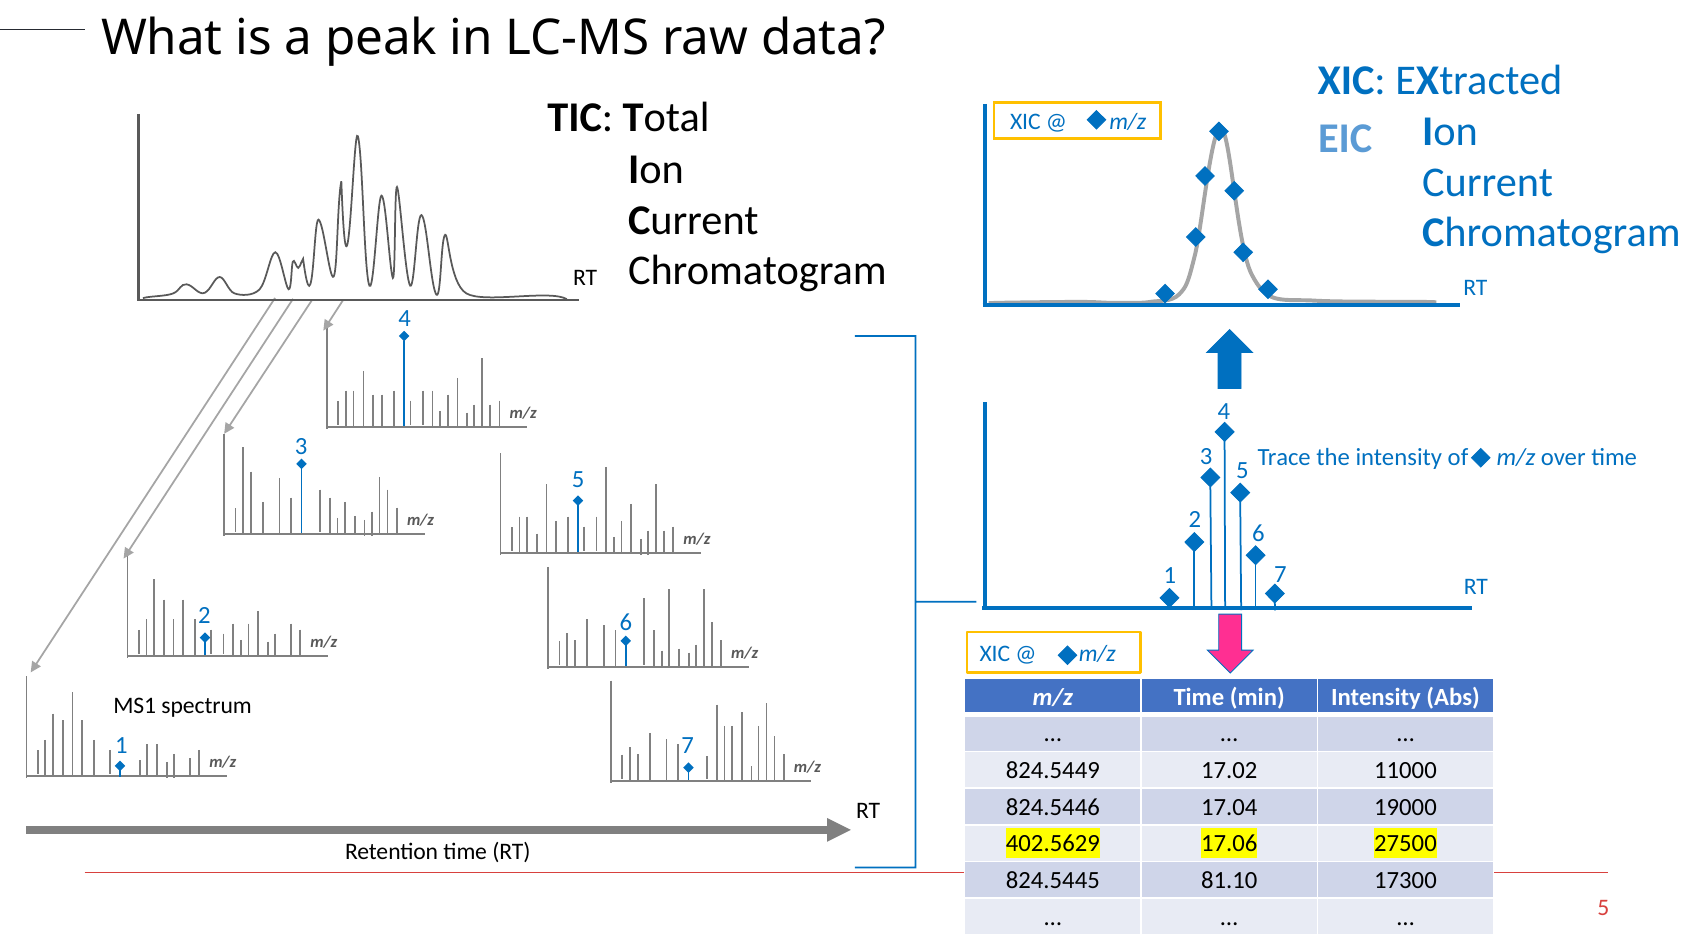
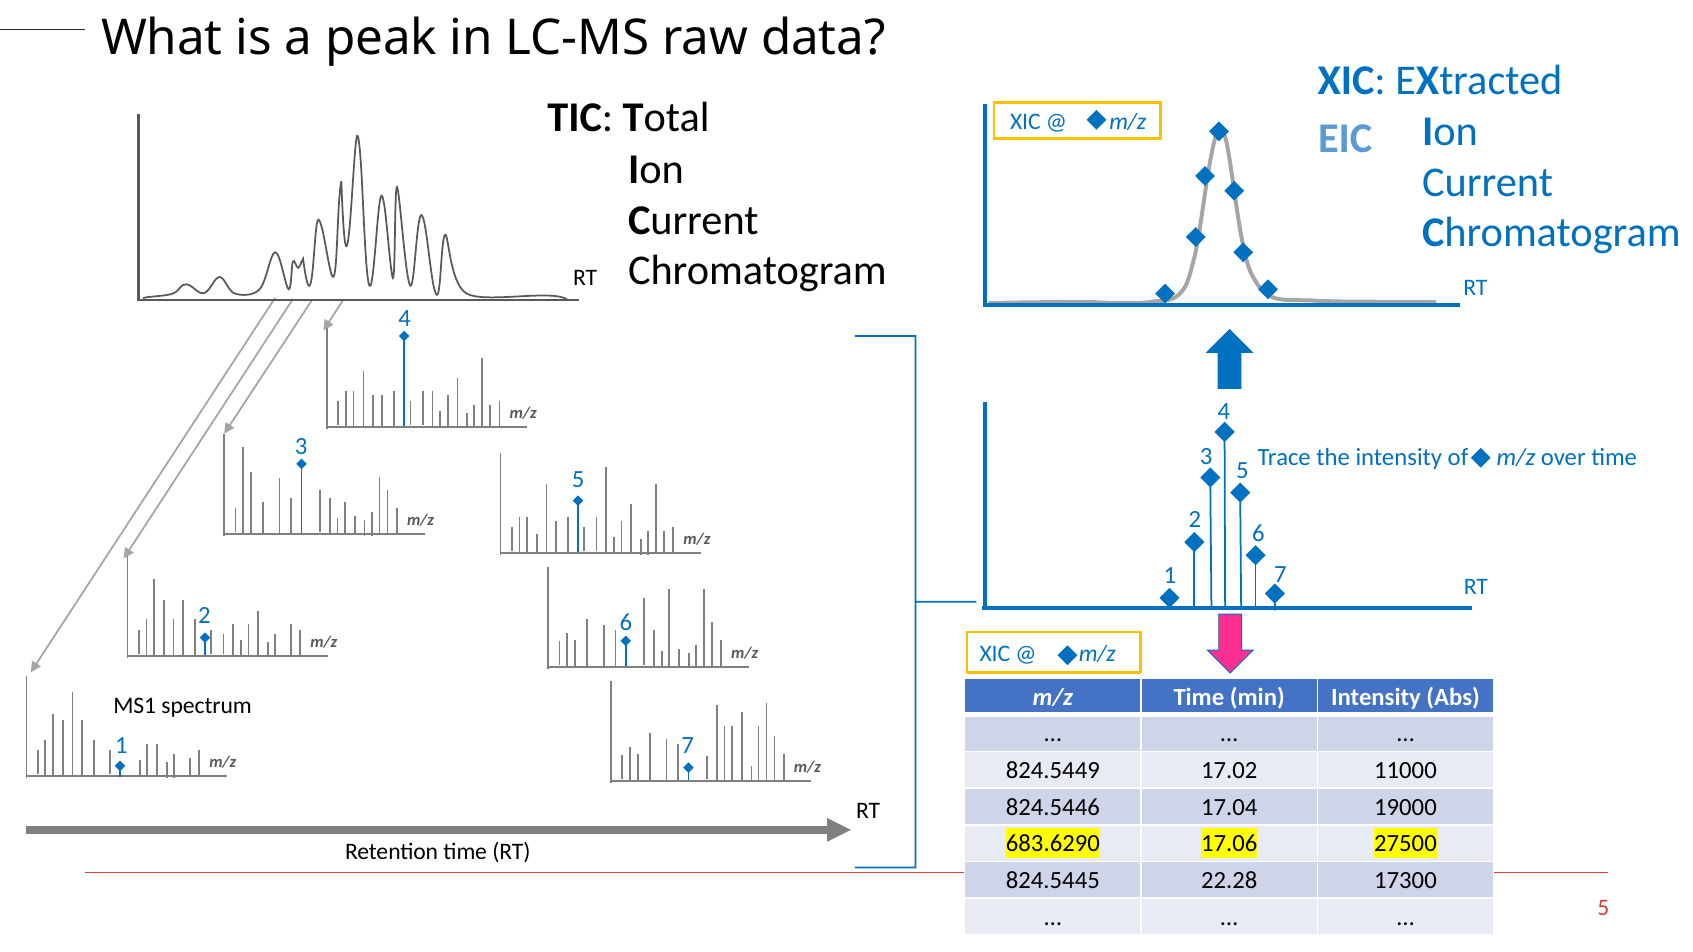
402.5629: 402.5629 -> 683.6290
81.10: 81.10 -> 22.28
